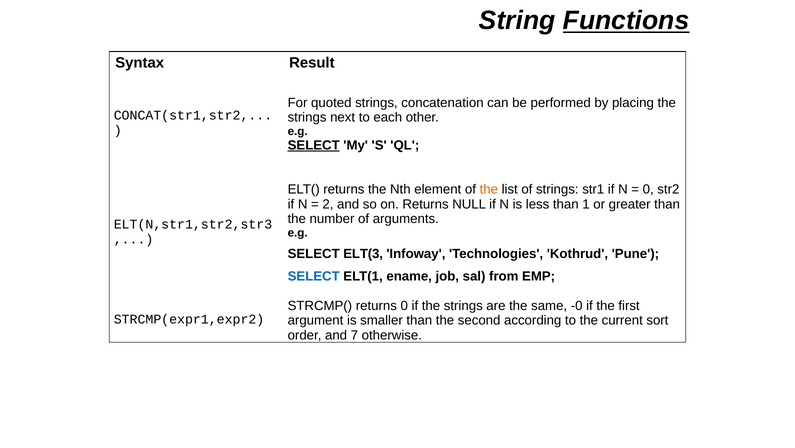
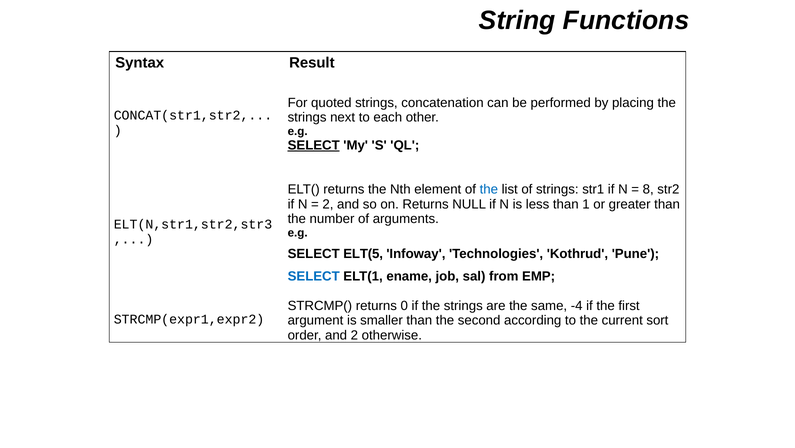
Functions underline: present -> none
the at (489, 189) colour: orange -> blue
0 at (648, 189): 0 -> 8
ELT(3: ELT(3 -> ELT(5
-0: -0 -> -4
and 7: 7 -> 2
